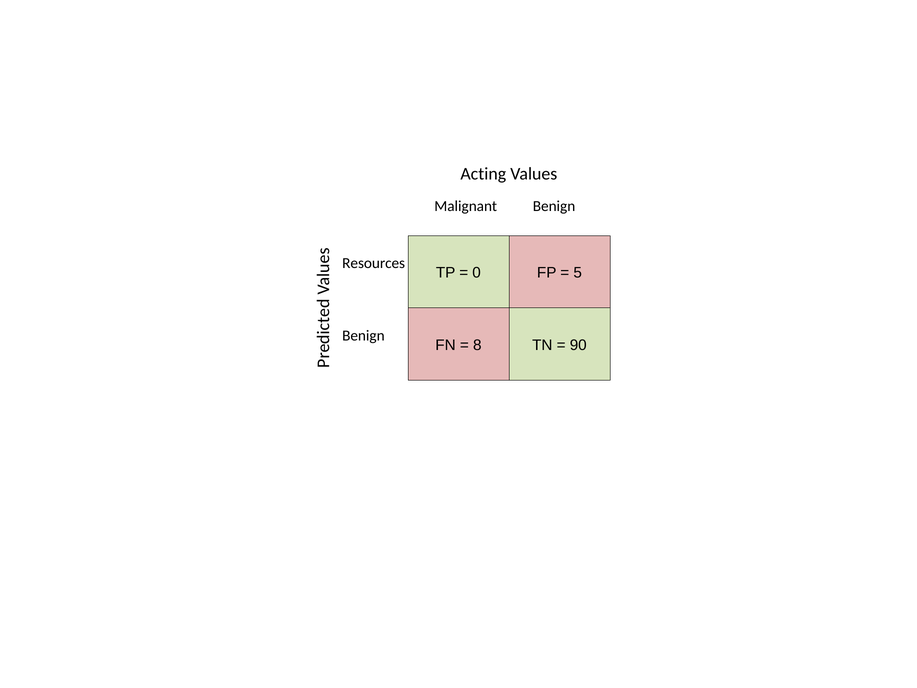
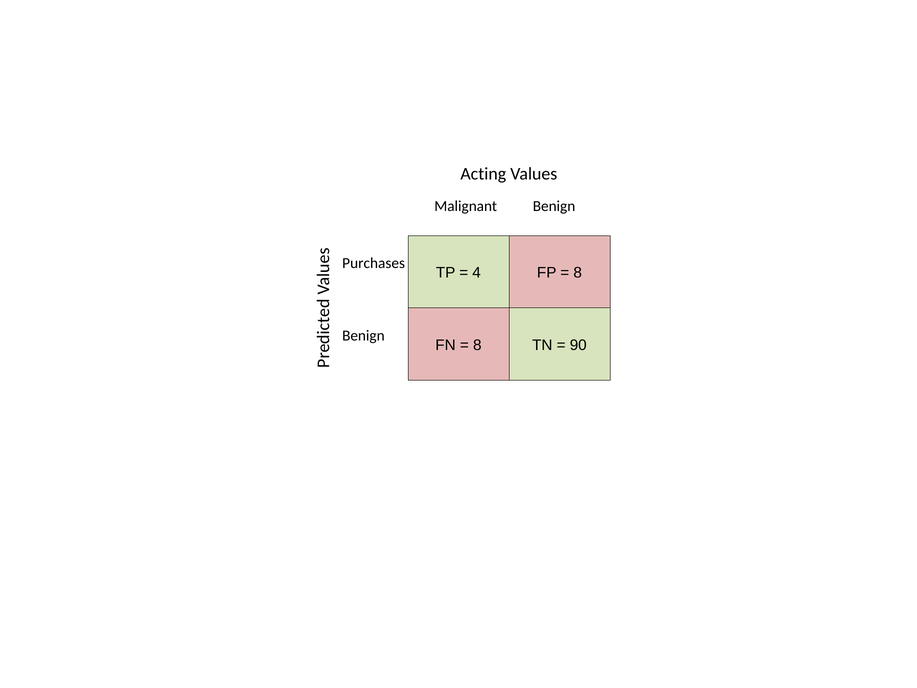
Resources: Resources -> Purchases
0: 0 -> 4
5 at (578, 273): 5 -> 8
